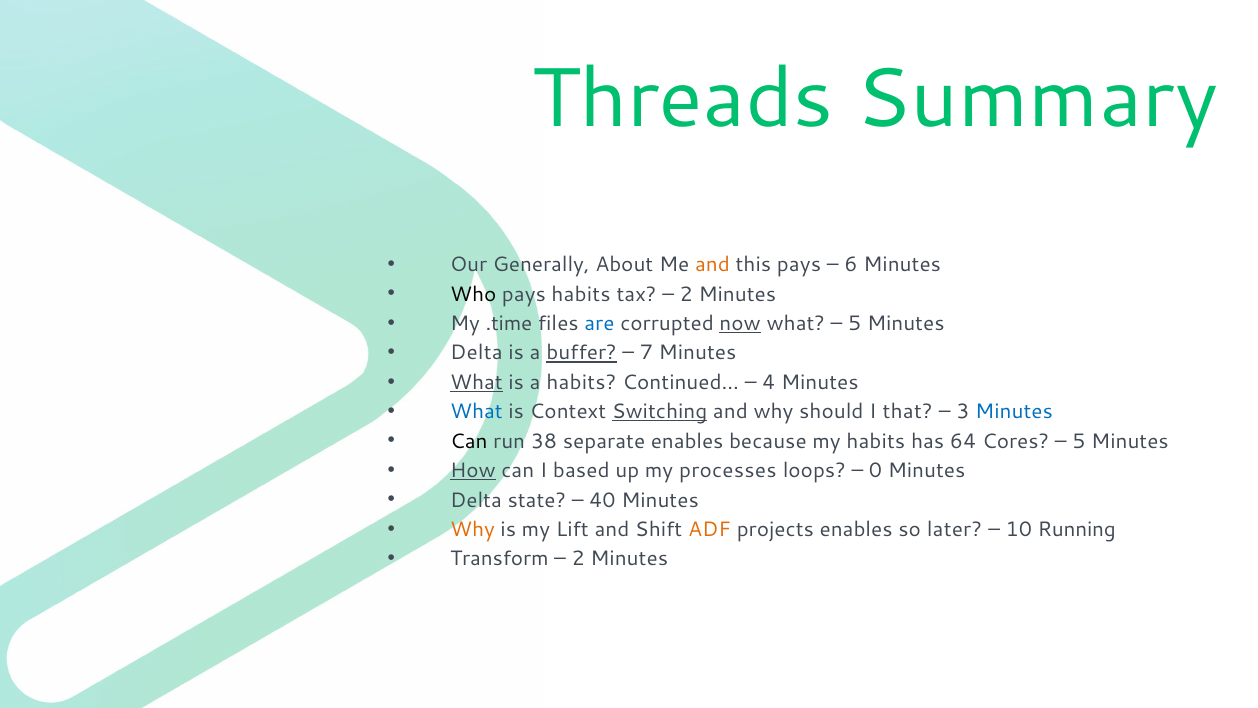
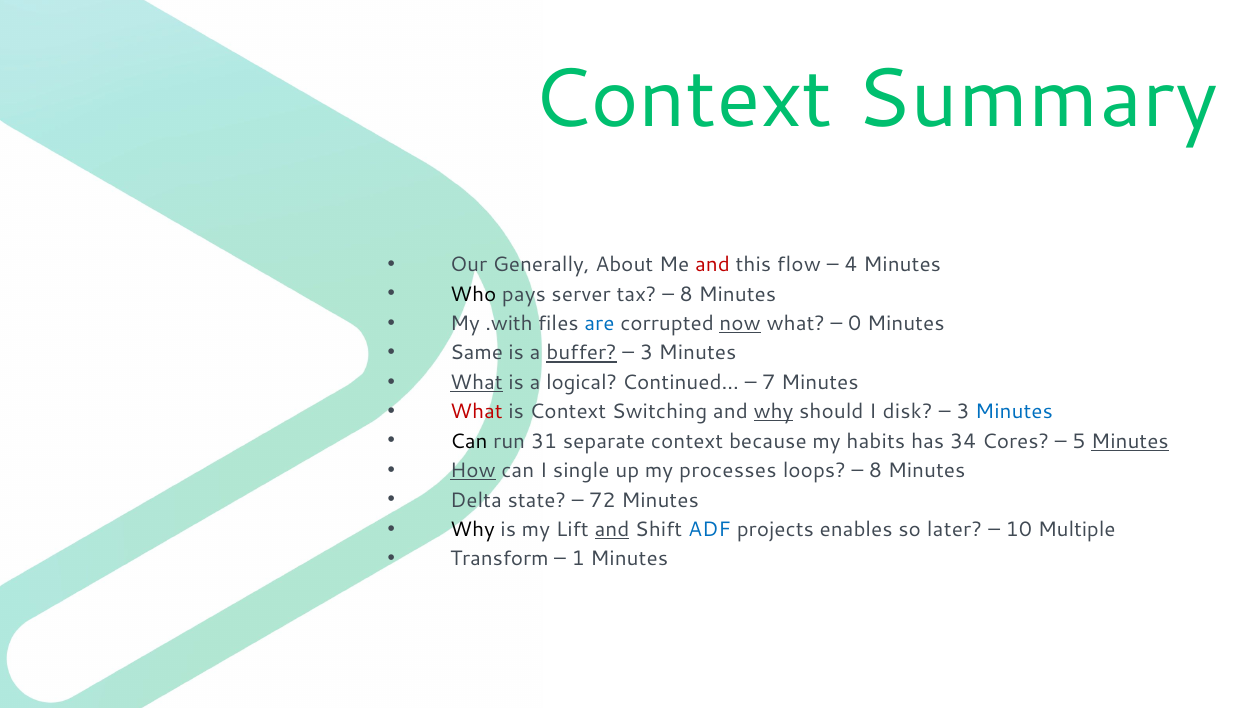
Threads at (683, 99): Threads -> Context
and at (712, 265) colour: orange -> red
this pays: pays -> flow
6: 6 -> 4
pays habits: habits -> server
2 at (686, 294): 2 -> 8
.time: .time -> .with
5 at (855, 323): 5 -> 0
Delta at (476, 353): Delta -> Same
7 at (646, 353): 7 -> 3
a habits: habits -> logical
4: 4 -> 7
What at (476, 412) colour: blue -> red
Switching underline: present -> none
why at (773, 412) underline: none -> present
that: that -> disk
38: 38 -> 31
separate enables: enables -> context
64: 64 -> 34
Minutes at (1130, 441) underline: none -> present
based: based -> single
0 at (876, 470): 0 -> 8
40: 40 -> 72
Why at (472, 529) colour: orange -> black
and at (612, 529) underline: none -> present
ADF colour: orange -> blue
Running: Running -> Multiple
2 at (578, 559): 2 -> 1
